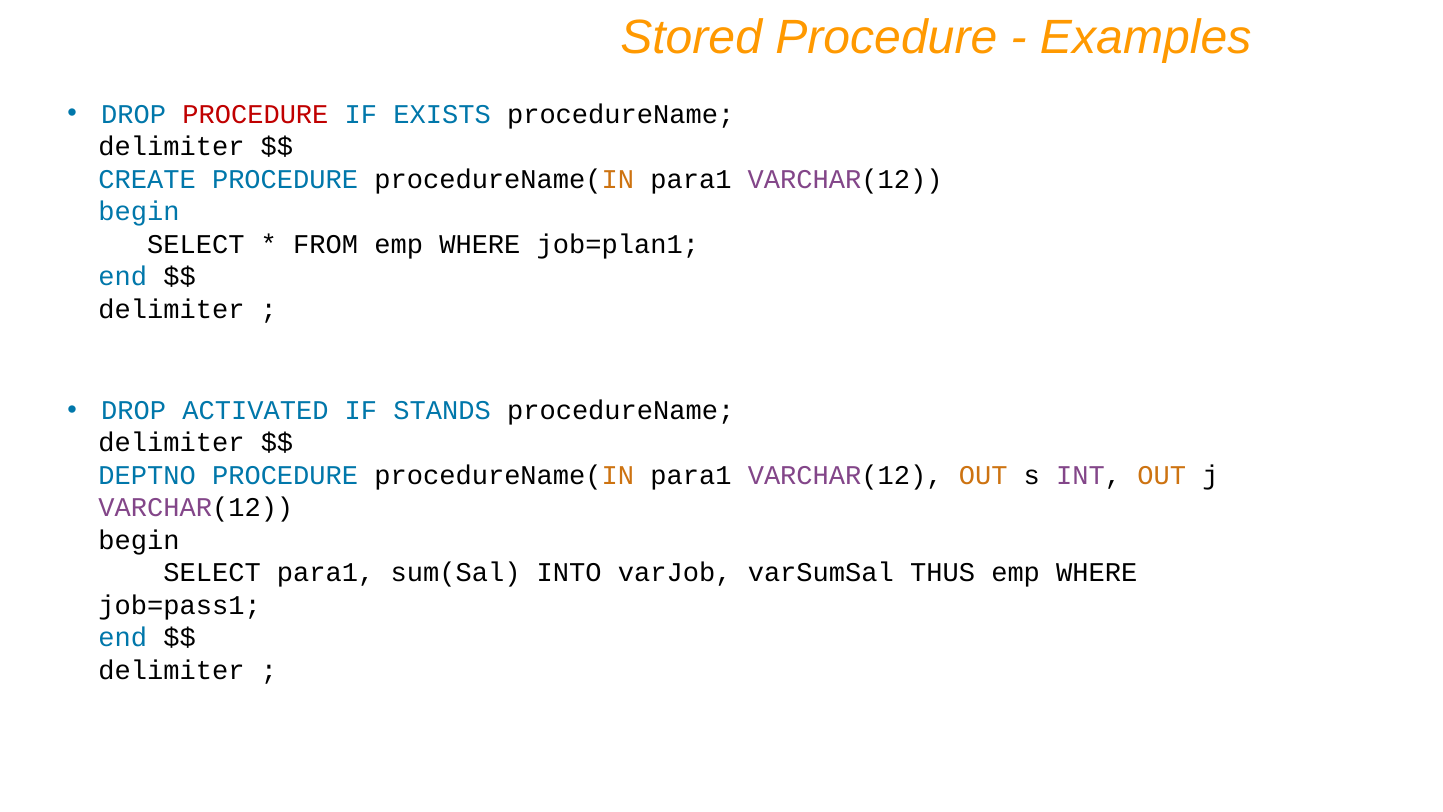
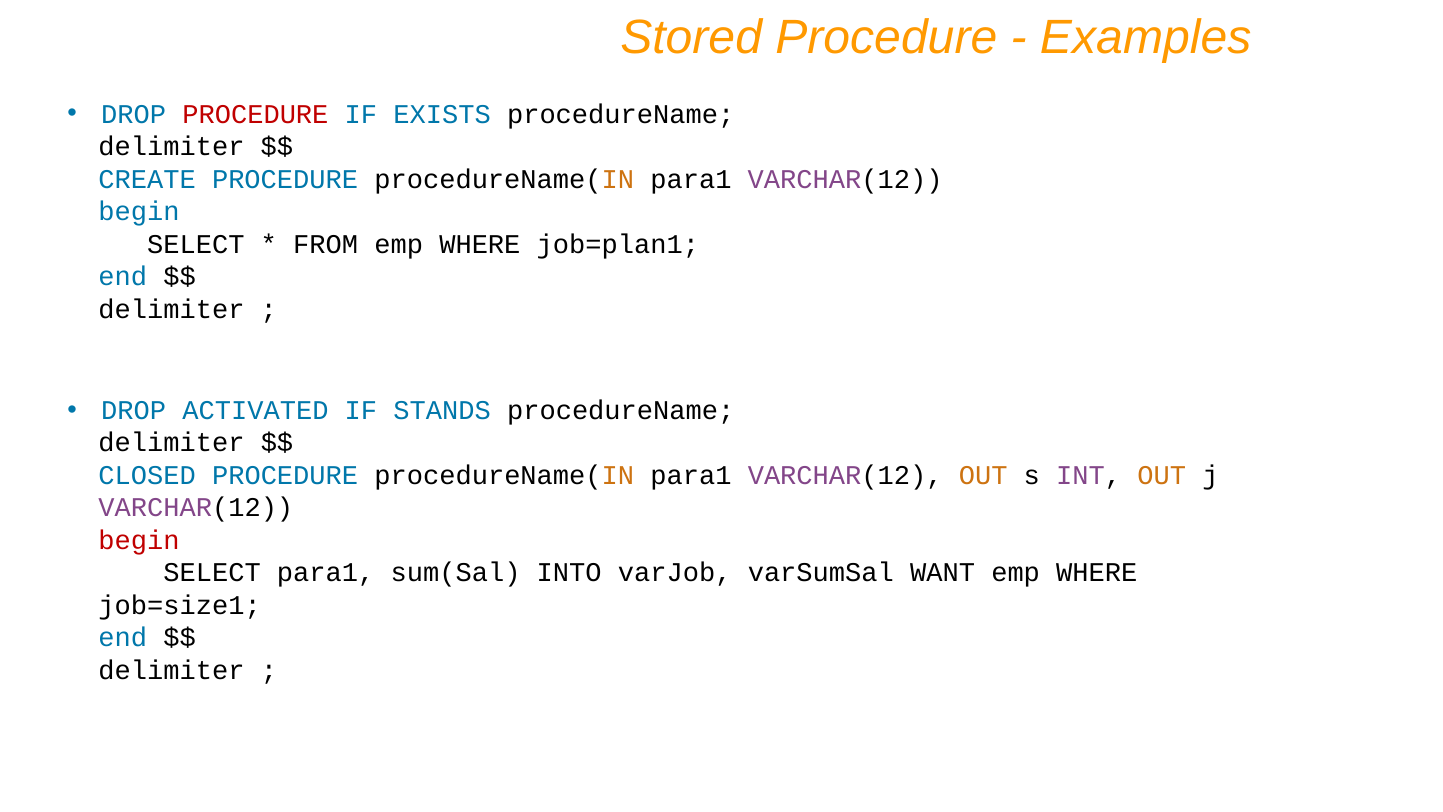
DEPTNO: DEPTNO -> CLOSED
begin at (139, 540) colour: black -> red
THUS: THUS -> WANT
job=pass1: job=pass1 -> job=size1
